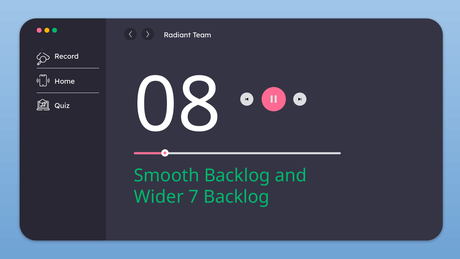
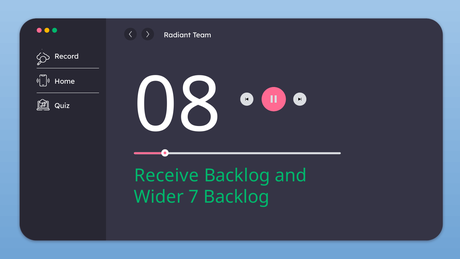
Smooth: Smooth -> Receive
